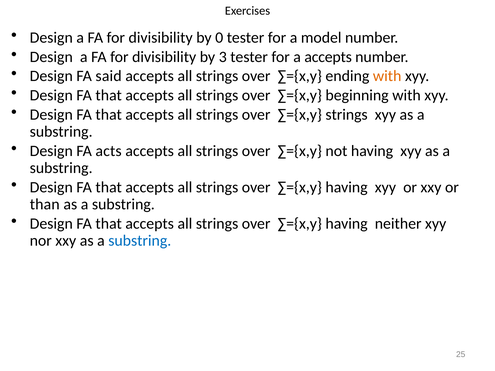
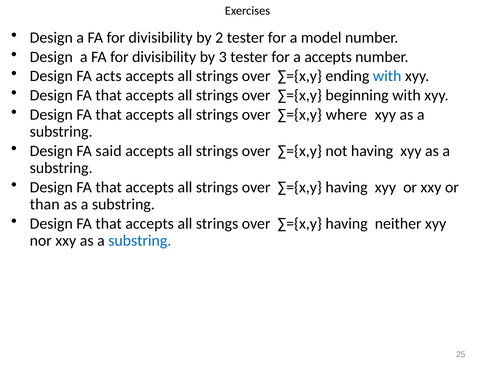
0: 0 -> 2
said: said -> acts
with at (387, 76) colour: orange -> blue
∑={x,y strings: strings -> where
acts: acts -> said
